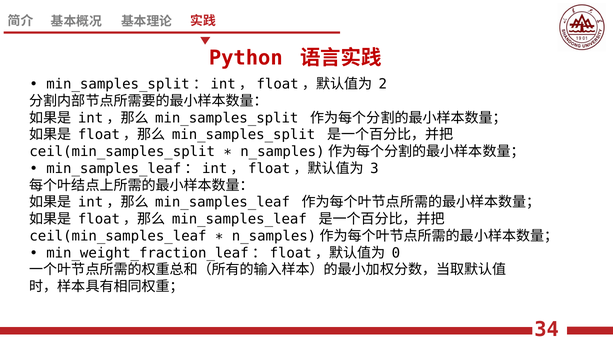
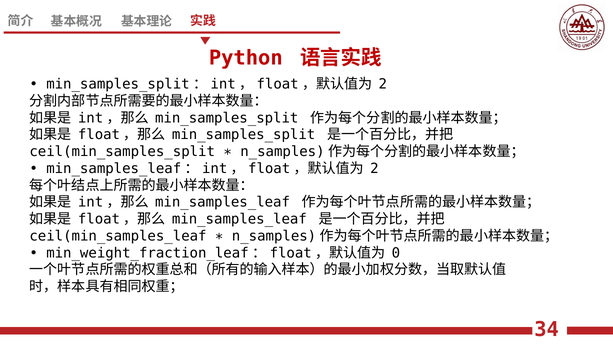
3 at (374, 168): 3 -> 2
